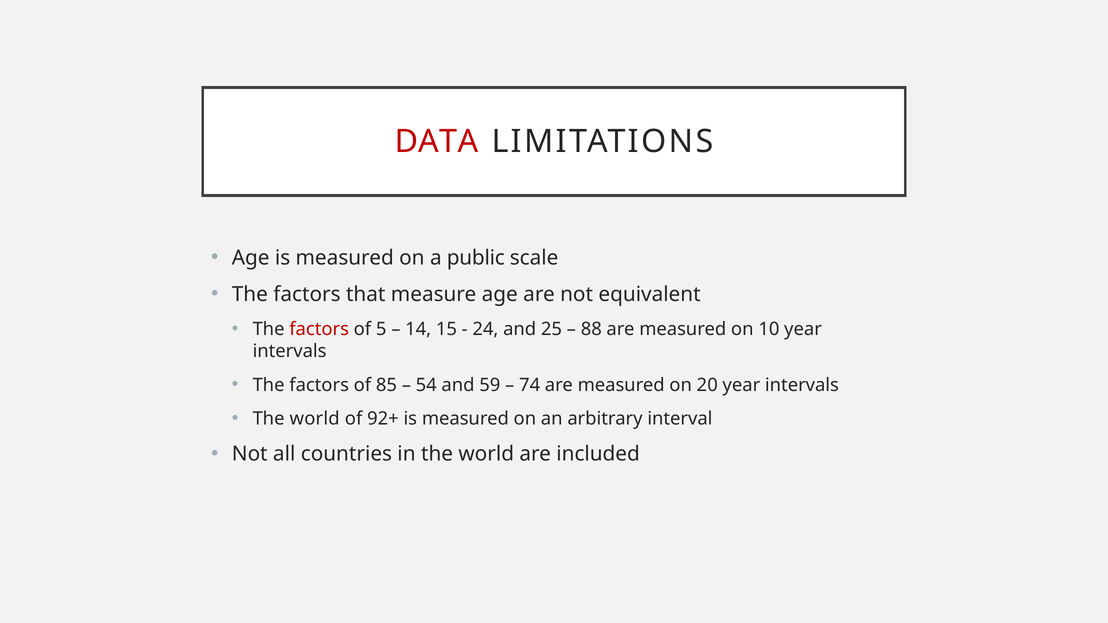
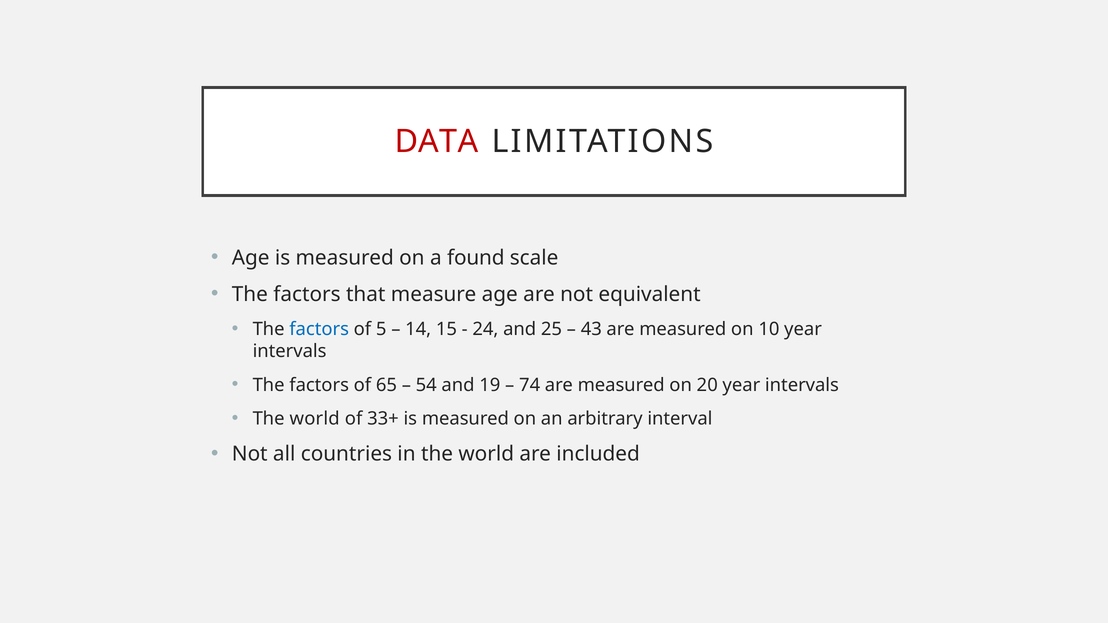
public: public -> found
factors at (319, 329) colour: red -> blue
88: 88 -> 43
85: 85 -> 65
59: 59 -> 19
92+: 92+ -> 33+
